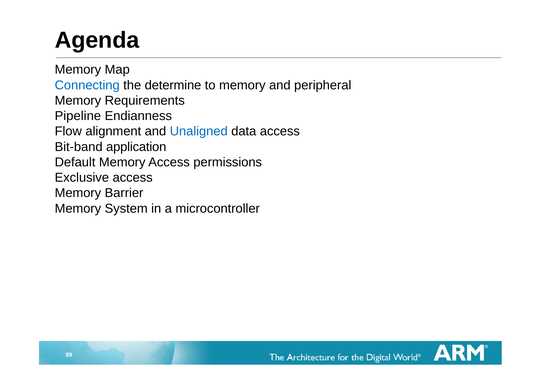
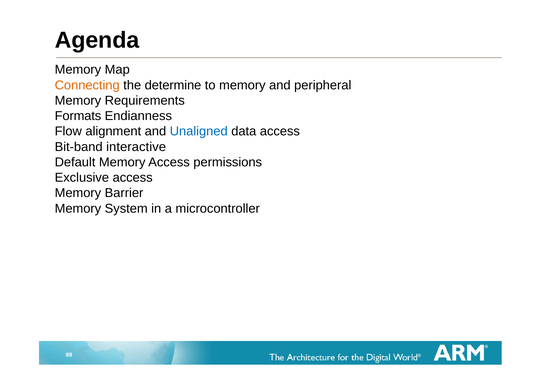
Connecting colour: blue -> orange
Pipeline: Pipeline -> Formats
application: application -> interactive
